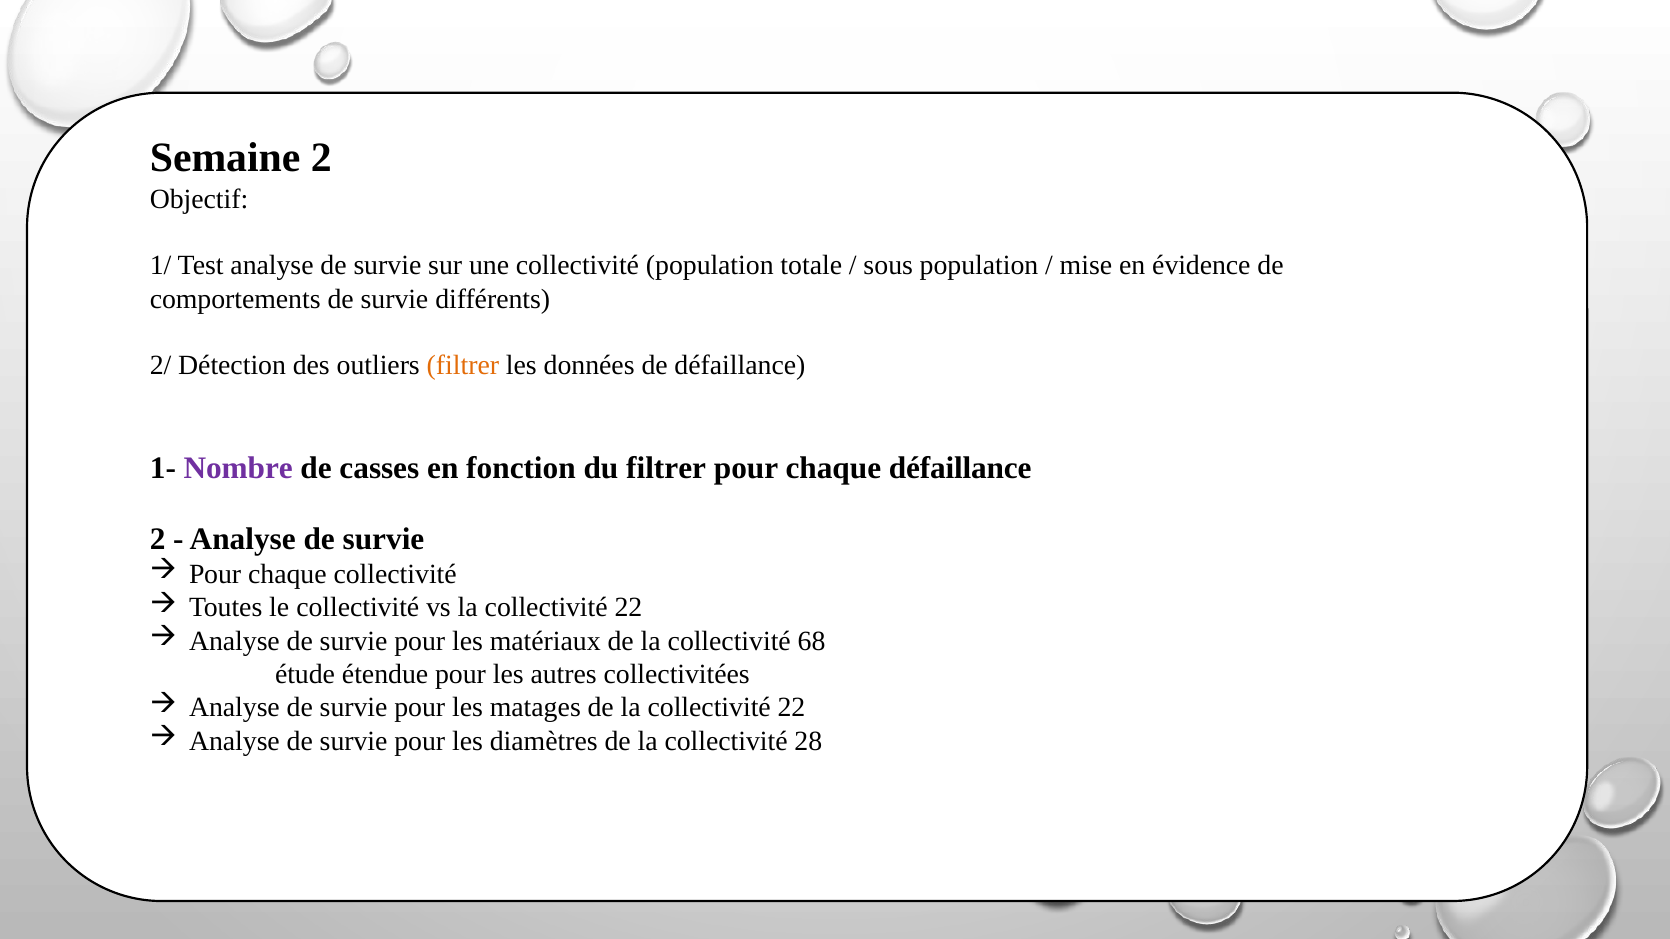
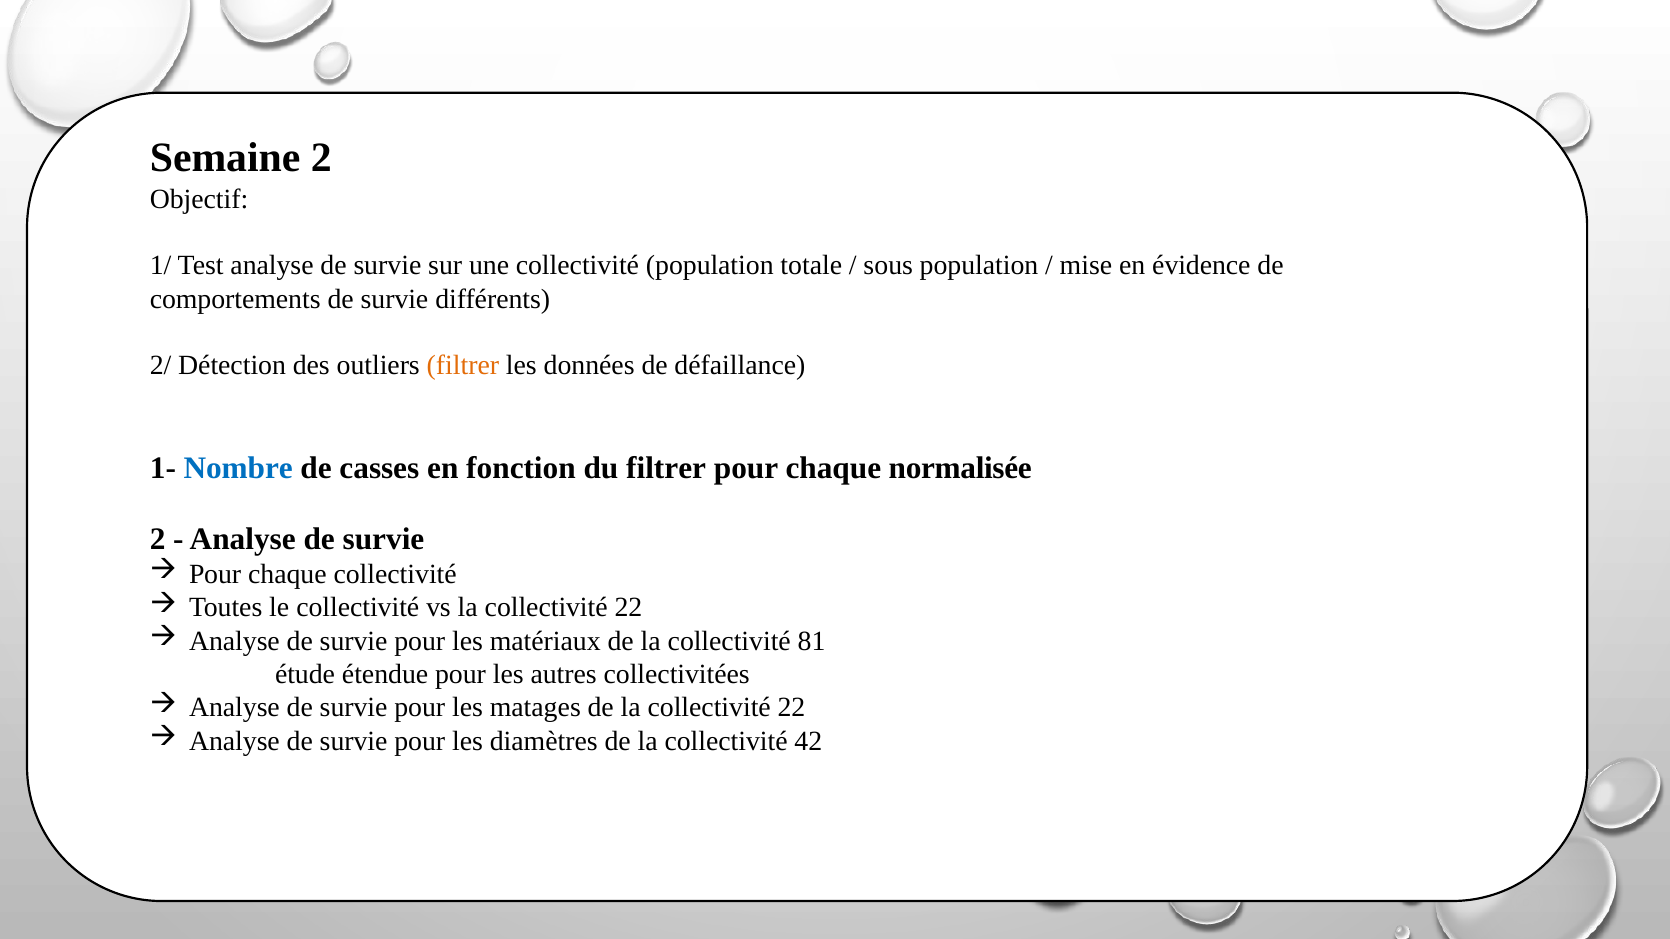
Nombre colour: purple -> blue
chaque défaillance: défaillance -> normalisée
68: 68 -> 81
28: 28 -> 42
